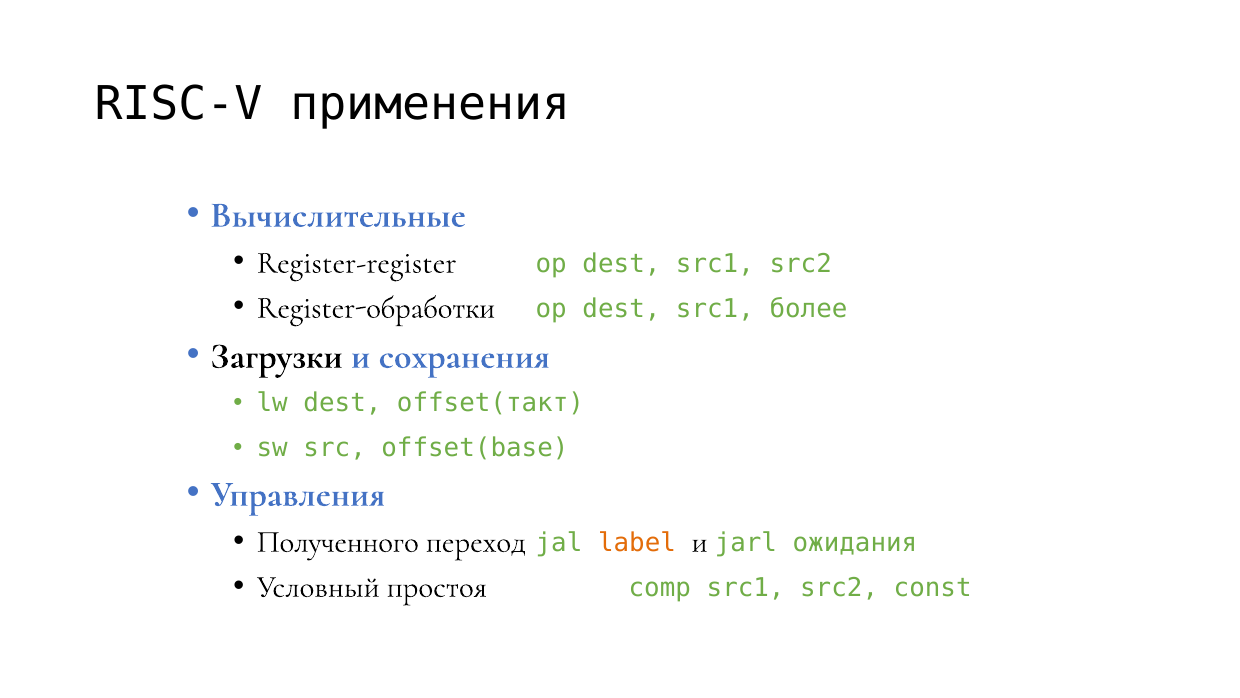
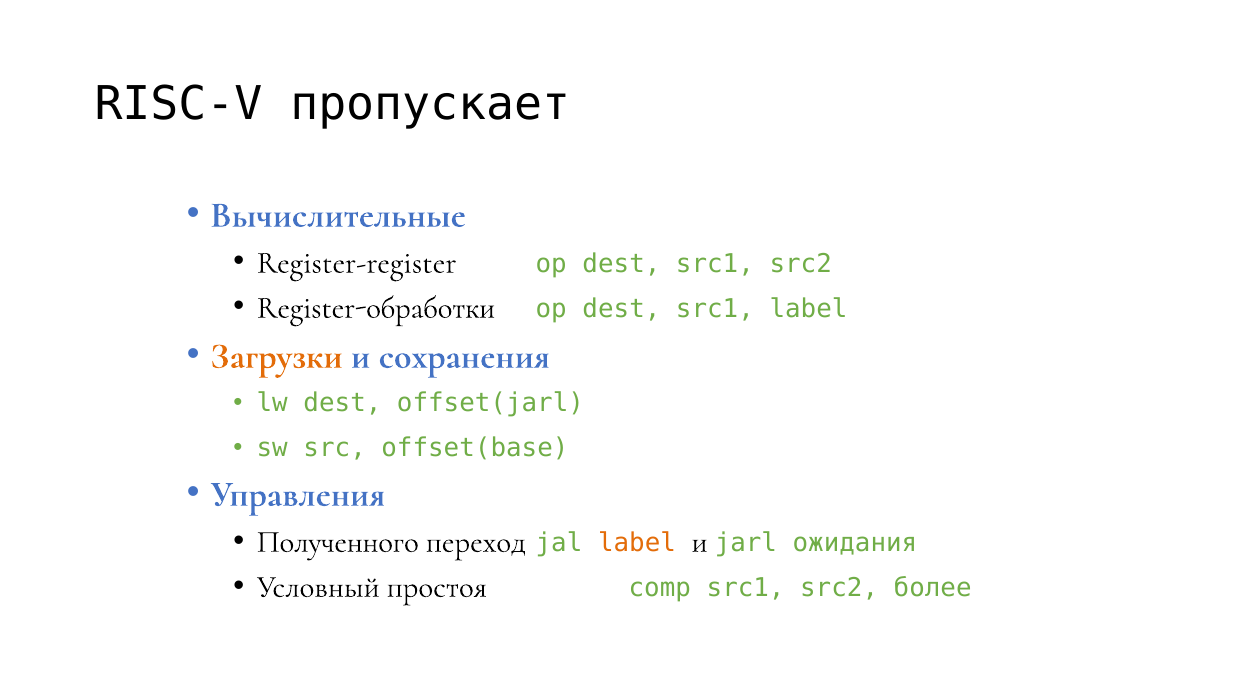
применения: применения -> пропускает
src1 более: более -> label
Загрузки colour: black -> orange
offset(такт: offset(такт -> offset(jarl
const: const -> более
